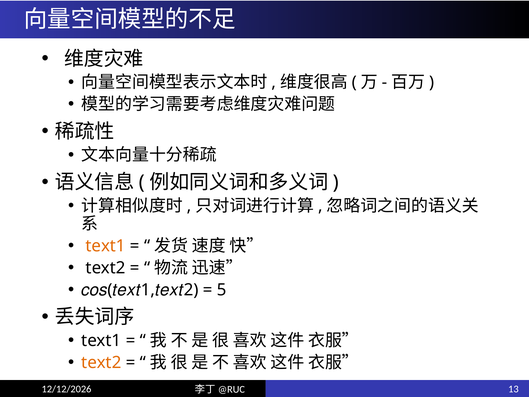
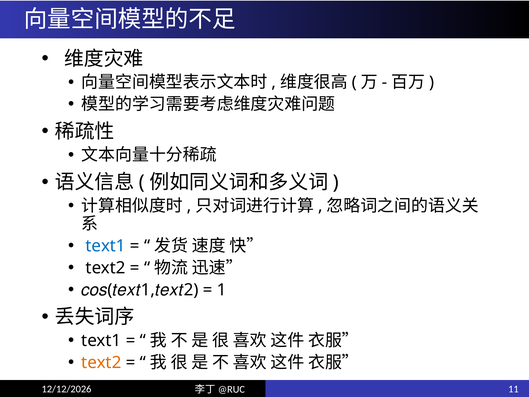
text1 at (106, 246) colour: orange -> blue
5 at (222, 290): 5 -> 1
13: 13 -> 11
